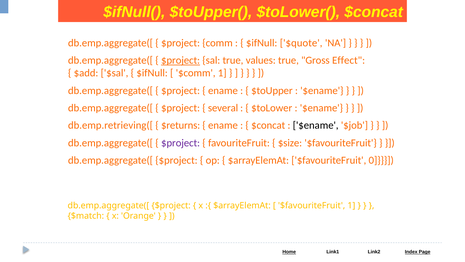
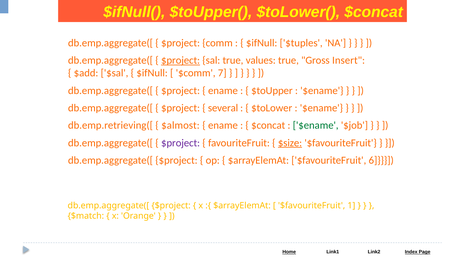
$quote: $quote -> $tuples
Effect: Effect -> Insert
$comm 1: 1 -> 7
$returns: $returns -> $almost
$ename at (316, 125) colour: black -> green
$size underline: none -> present
0: 0 -> 6
